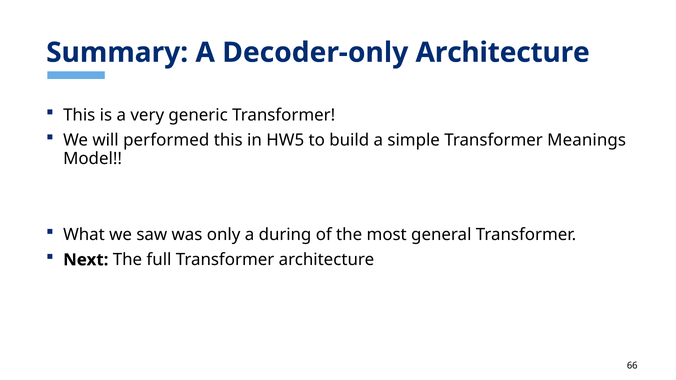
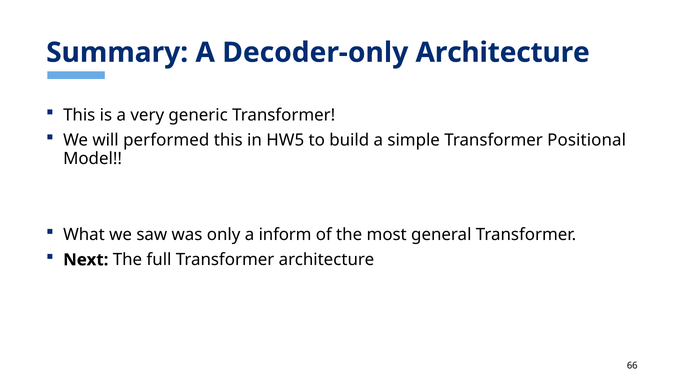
Meanings: Meanings -> Positional
during: during -> inform
